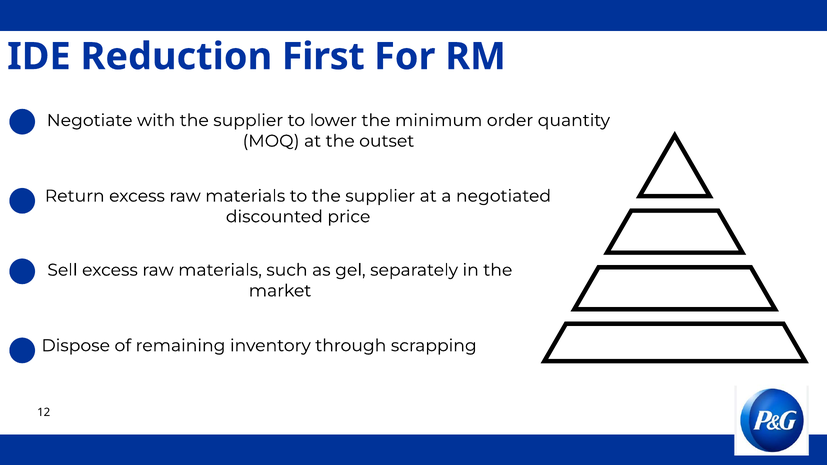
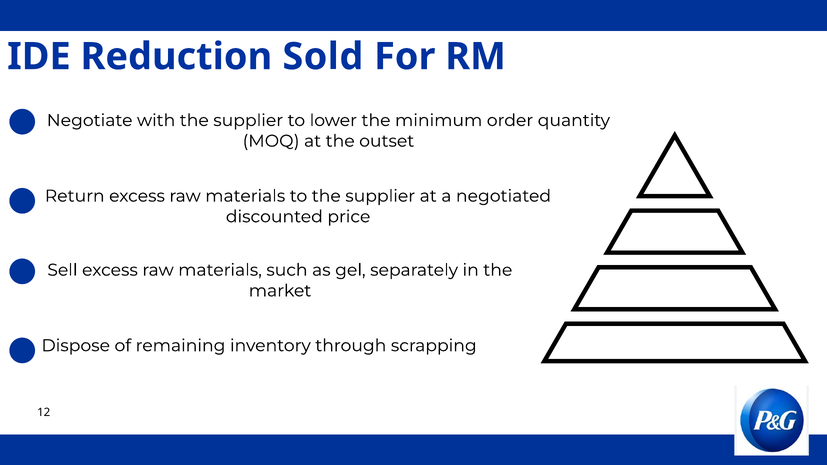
First: First -> Sold
